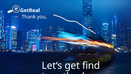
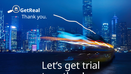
find: find -> trial
